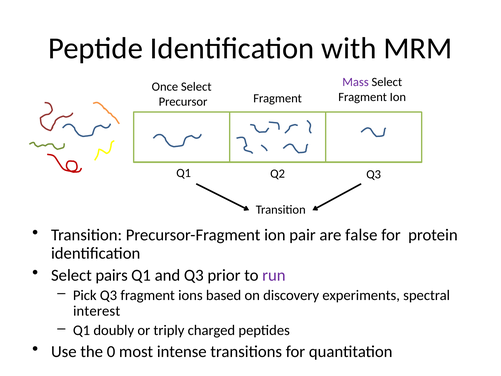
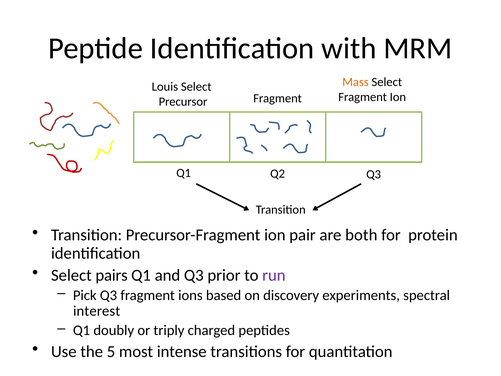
Mass colour: purple -> orange
Once: Once -> Louis
false: false -> both
0: 0 -> 5
